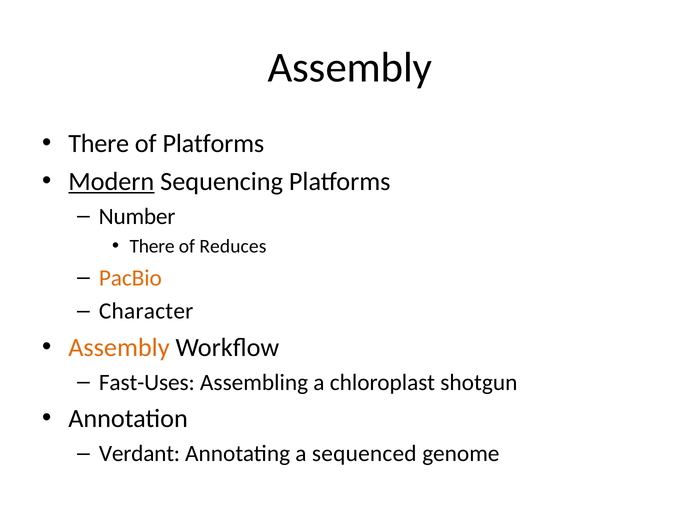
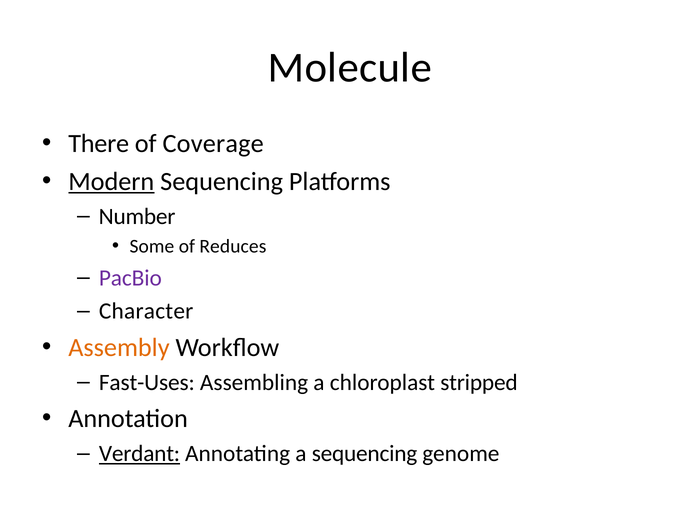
Assembly at (350, 68): Assembly -> Molecule
of Platforms: Platforms -> Coverage
There at (152, 246): There -> Some
PacBio colour: orange -> purple
shotgun: shotgun -> stripped
Verdant underline: none -> present
a sequenced: sequenced -> sequencing
